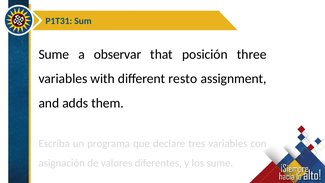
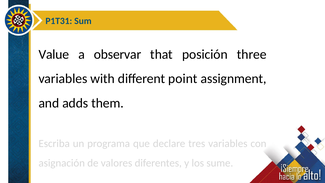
Sume at (54, 54): Sume -> Value
resto: resto -> point
